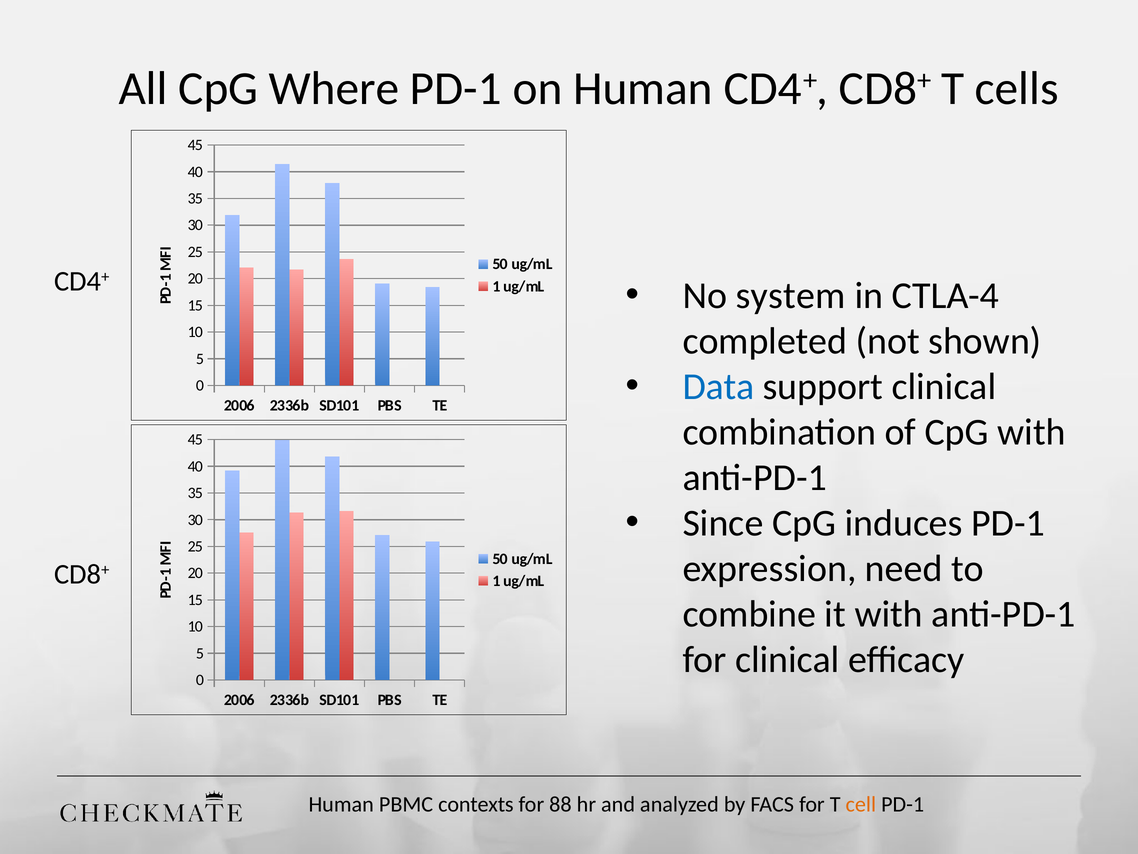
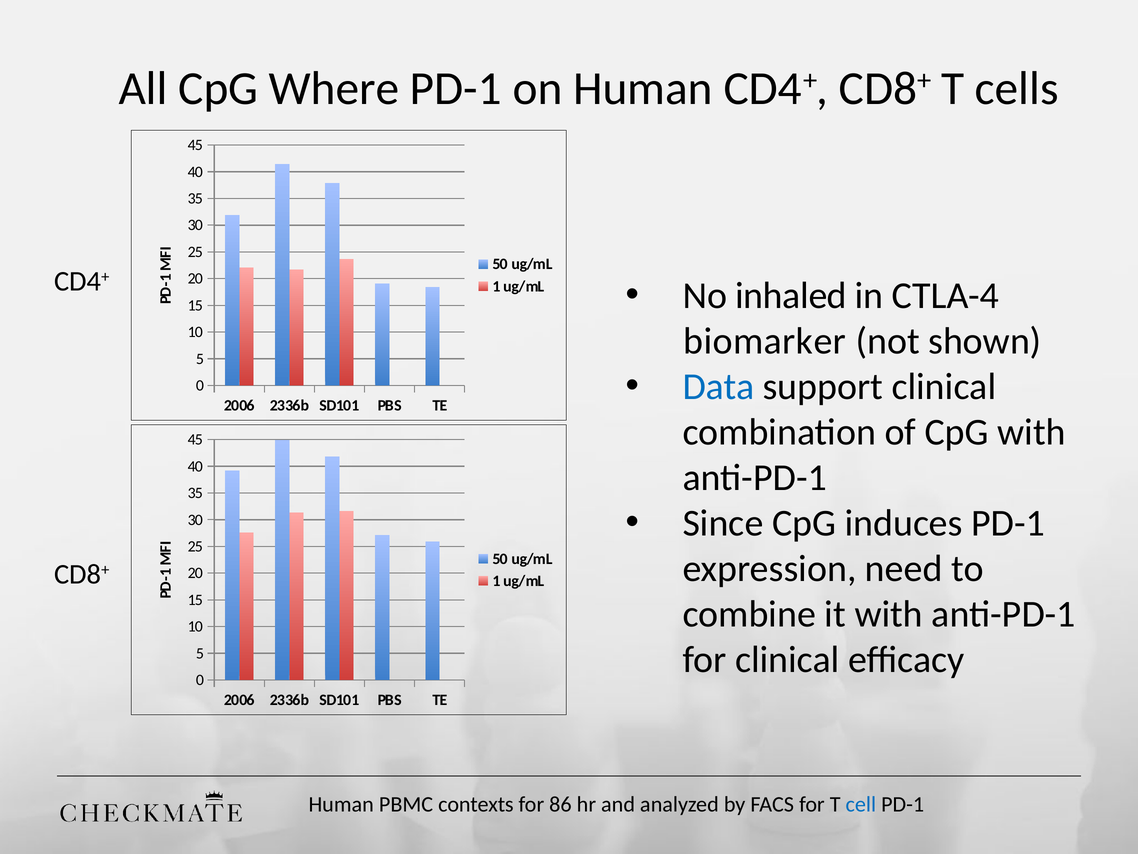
system: system -> inhaled
completed: completed -> biomarker
88: 88 -> 86
cell colour: orange -> blue
